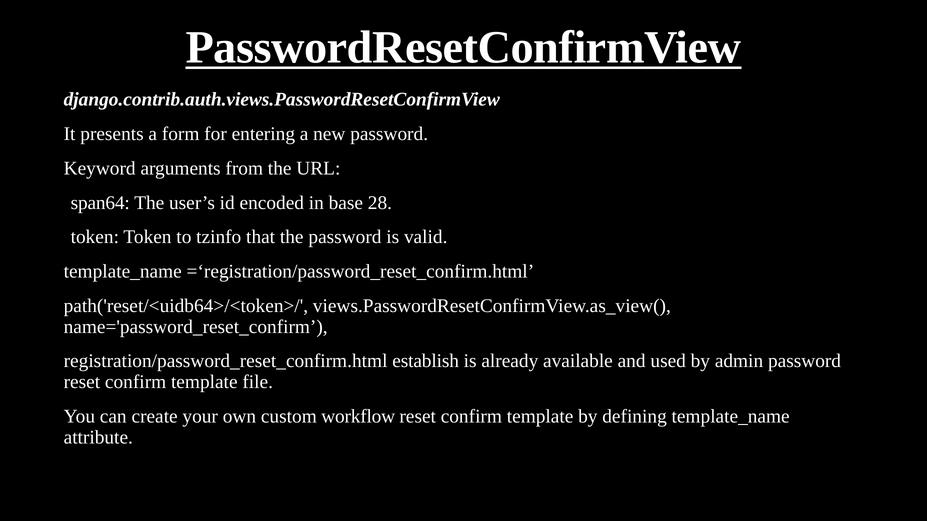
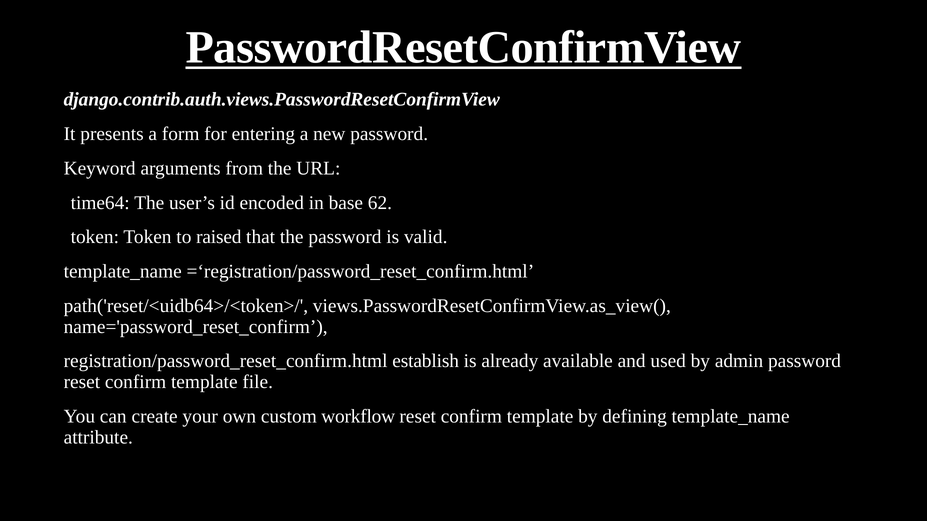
span64: span64 -> time64
28: 28 -> 62
tzinfo: tzinfo -> raised
